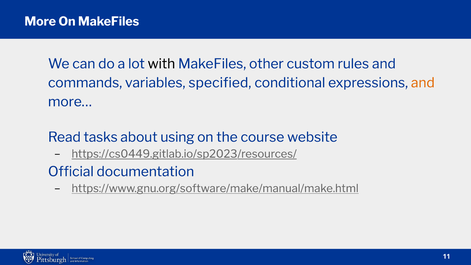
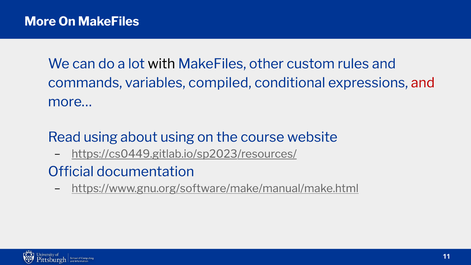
specified: specified -> compiled
and at (423, 83) colour: orange -> red
tasks at (101, 137): tasks -> using
